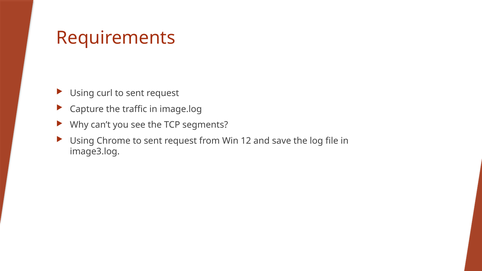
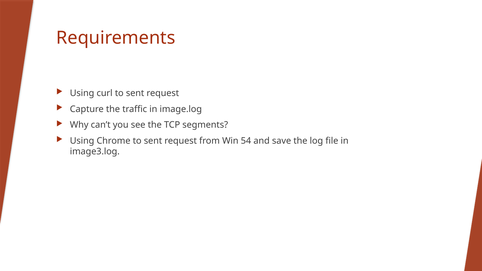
12: 12 -> 54
